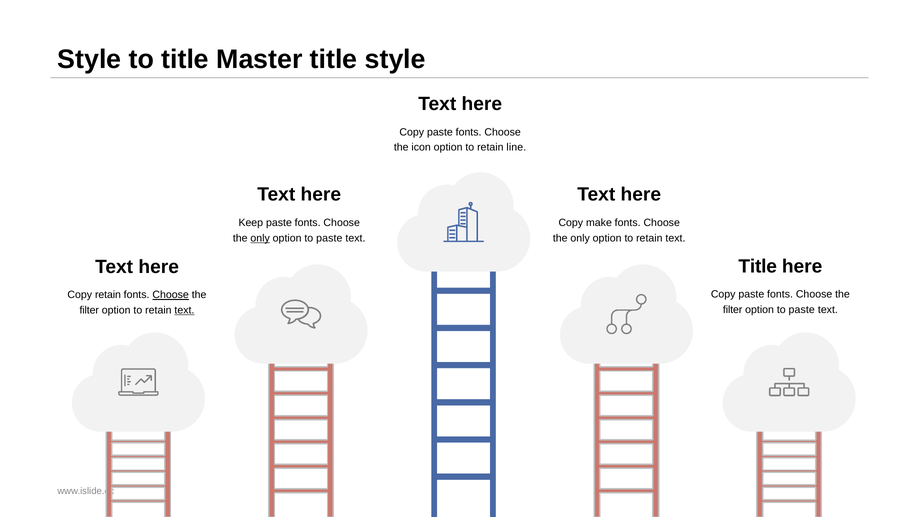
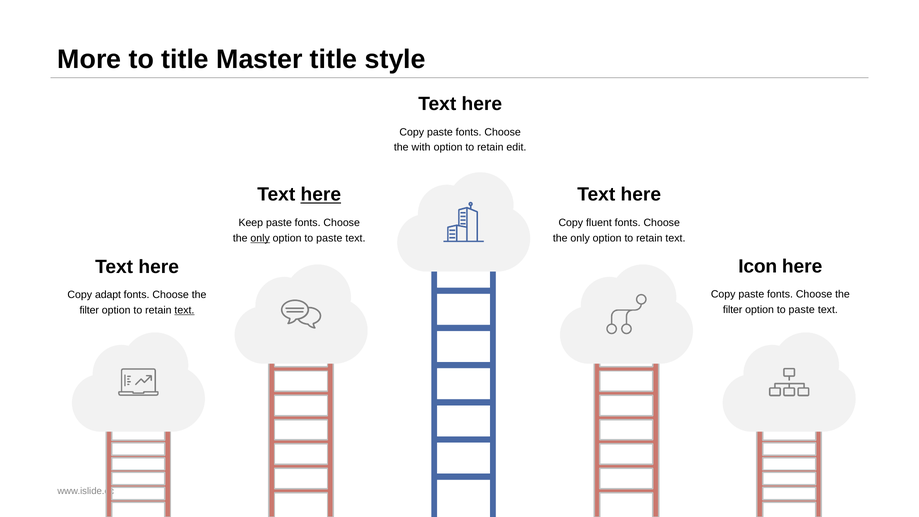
Style at (89, 59): Style -> More
icon: icon -> with
line: line -> edit
here at (321, 195) underline: none -> present
make: make -> fluent
Title at (758, 266): Title -> Icon
Copy retain: retain -> adapt
Choose at (171, 295) underline: present -> none
